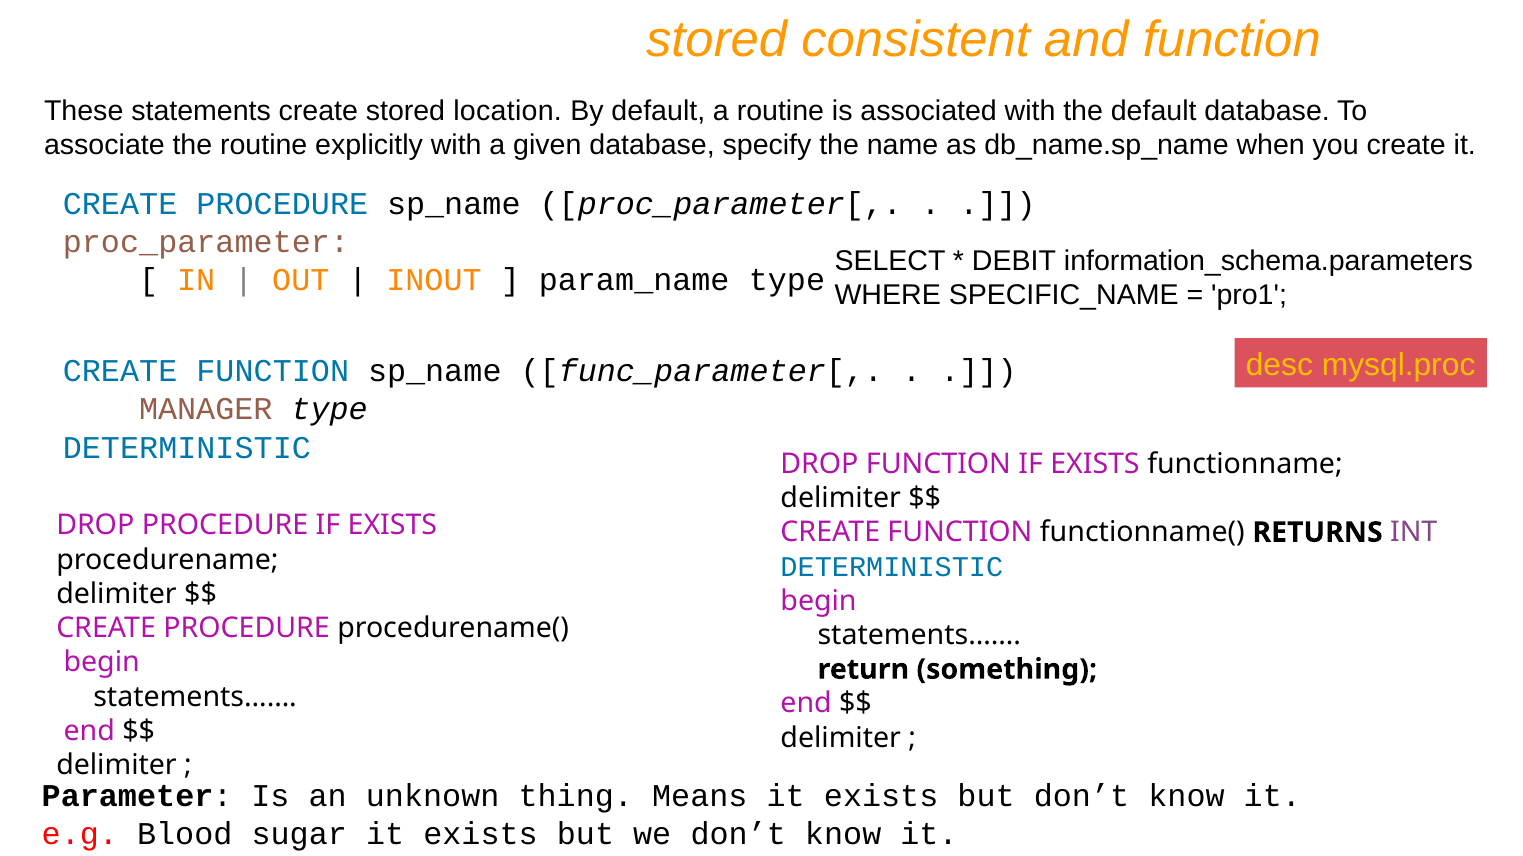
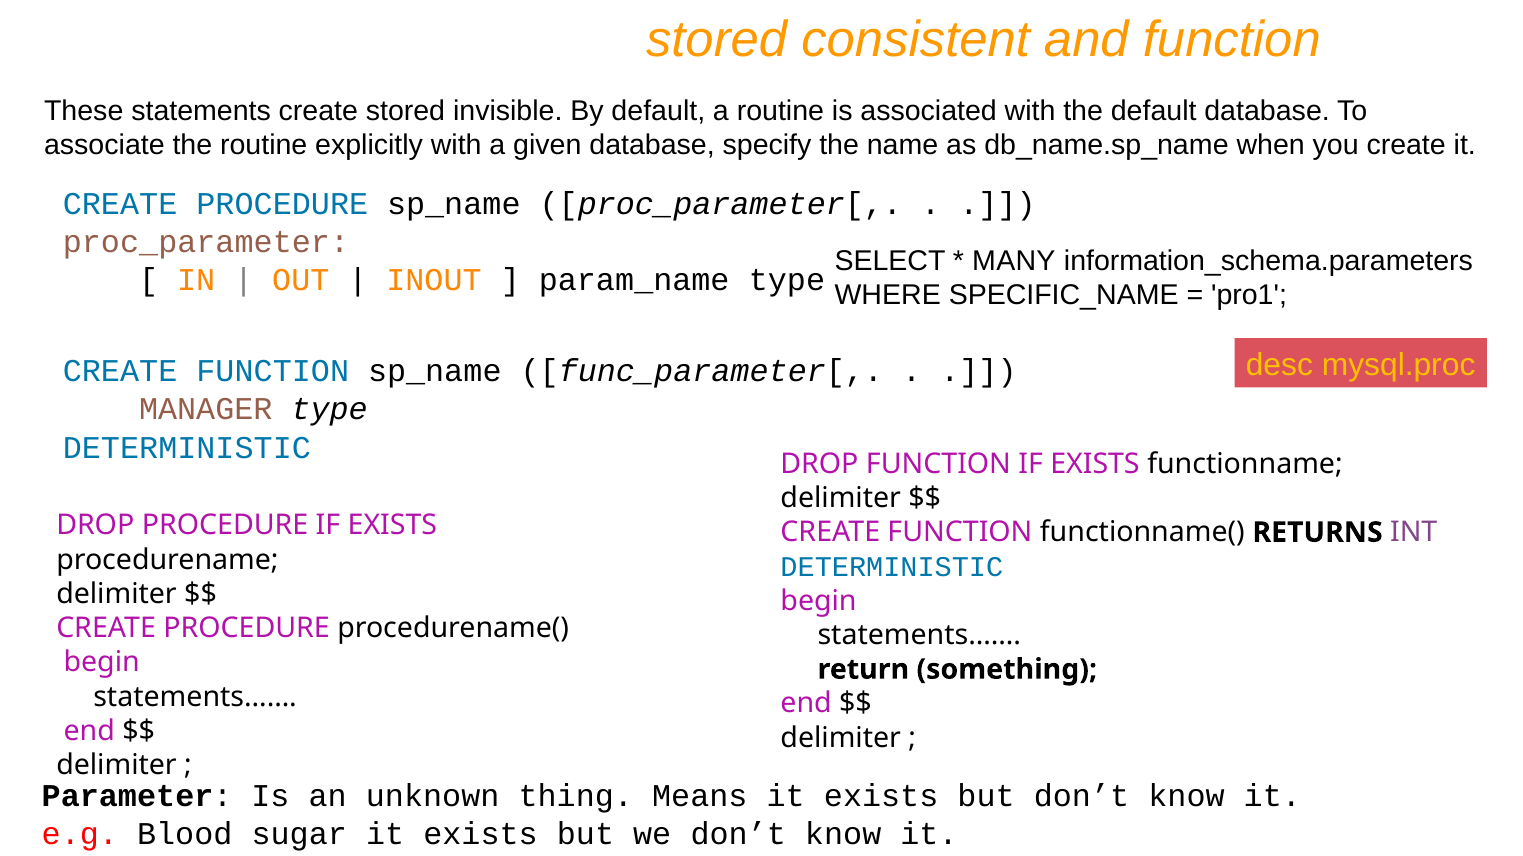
location: location -> invisible
DEBIT: DEBIT -> MANY
